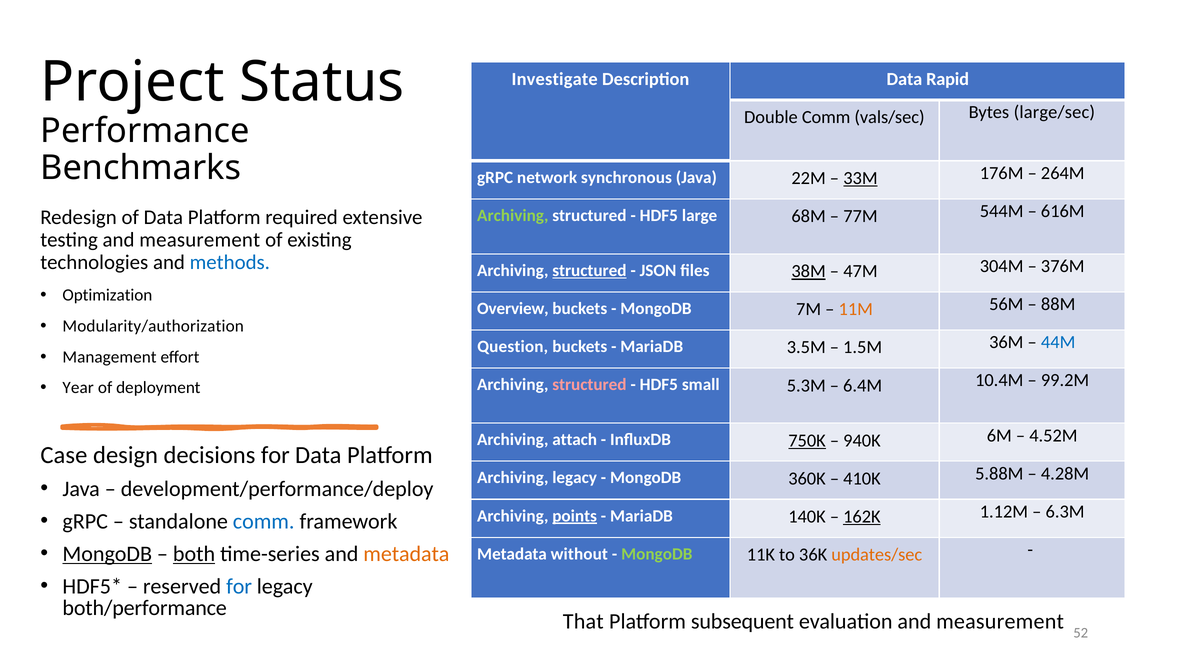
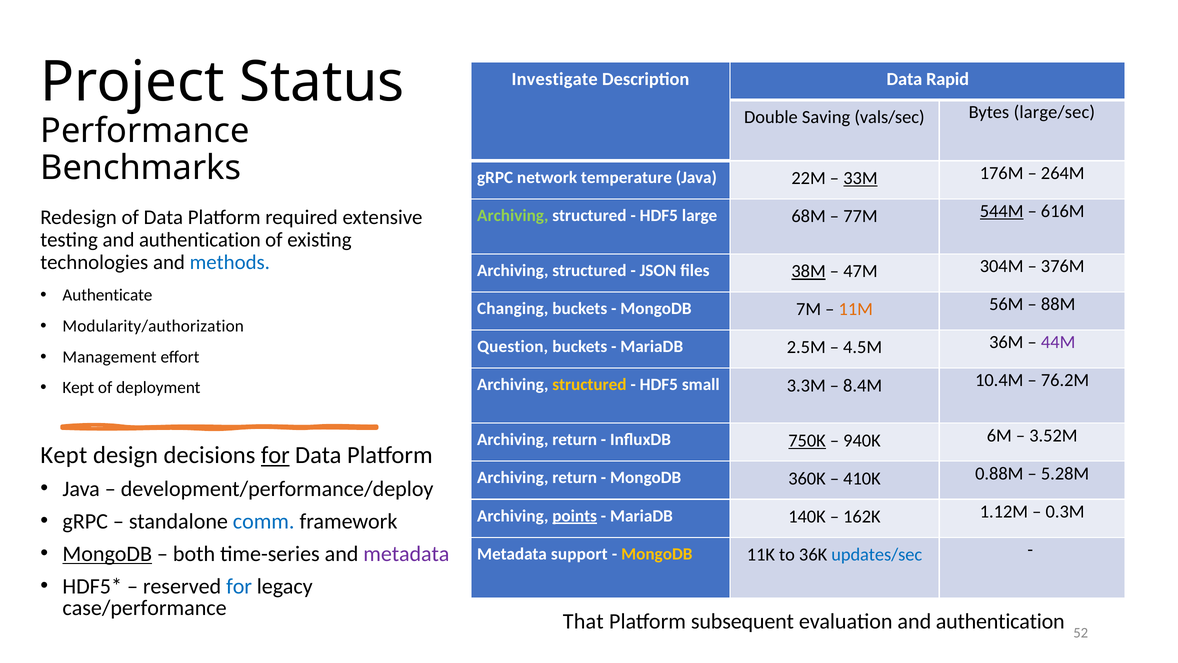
Double Comm: Comm -> Saving
synchronous: synchronous -> temperature
544M underline: none -> present
testing and measurement: measurement -> authentication
structured at (589, 270) underline: present -> none
Optimization: Optimization -> Authenticate
Overview: Overview -> Changing
3.5M: 3.5M -> 2.5M
1.5M: 1.5M -> 4.5M
44M colour: blue -> purple
structured at (589, 384) colour: pink -> yellow
5.3M: 5.3M -> 3.3M
6.4M: 6.4M -> 8.4M
99.2M: 99.2M -> 76.2M
Year at (78, 388): Year -> Kept
attach at (575, 440): attach -> return
4.52M: 4.52M -> 3.52M
Case at (64, 455): Case -> Kept
for at (275, 455) underline: none -> present
legacy at (575, 478): legacy -> return
5.88M: 5.88M -> 0.88M
4.28M: 4.28M -> 5.28M
162K underline: present -> none
6.3M: 6.3M -> 0.3M
both underline: present -> none
metadata at (406, 554) colour: orange -> purple
without: without -> support
MongoDB at (657, 554) colour: light green -> yellow
updates/sec colour: orange -> blue
both/performance: both/performance -> case/performance
evaluation and measurement: measurement -> authentication
